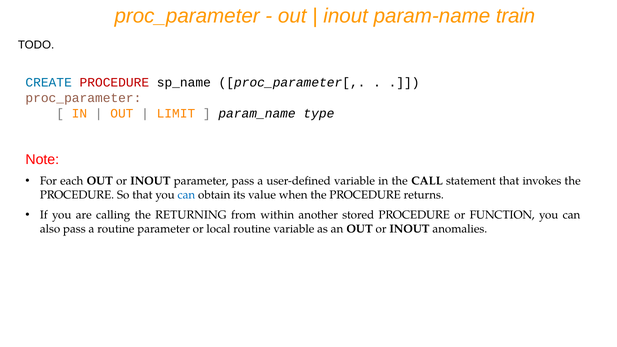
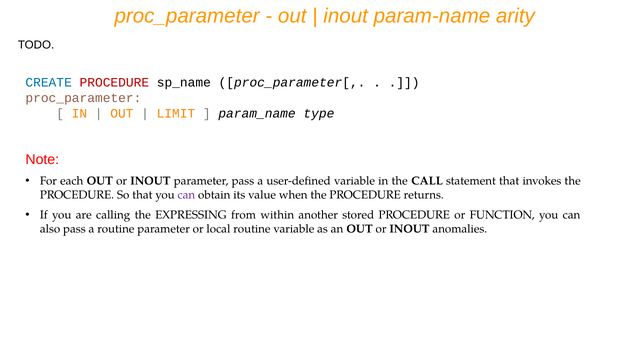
train: train -> arity
can at (186, 195) colour: blue -> purple
RETURNING: RETURNING -> EXPRESSING
